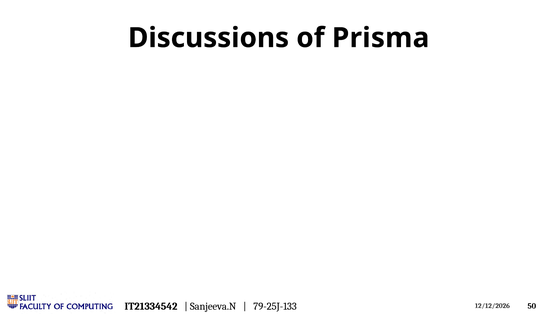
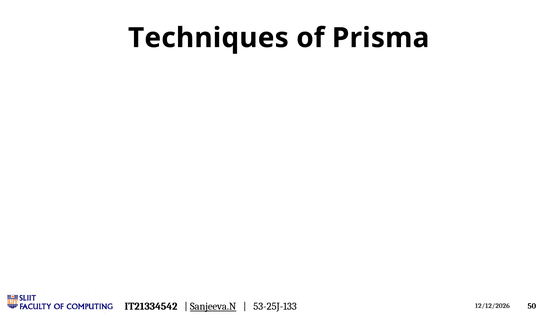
Discussions: Discussions -> Techniques
Sanjeeva.N underline: none -> present
79-25J-133: 79-25J-133 -> 53-25J-133
